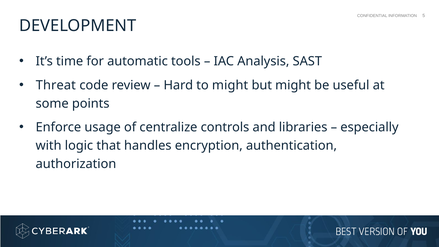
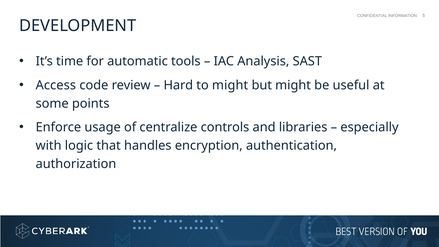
Threat: Threat -> Access
